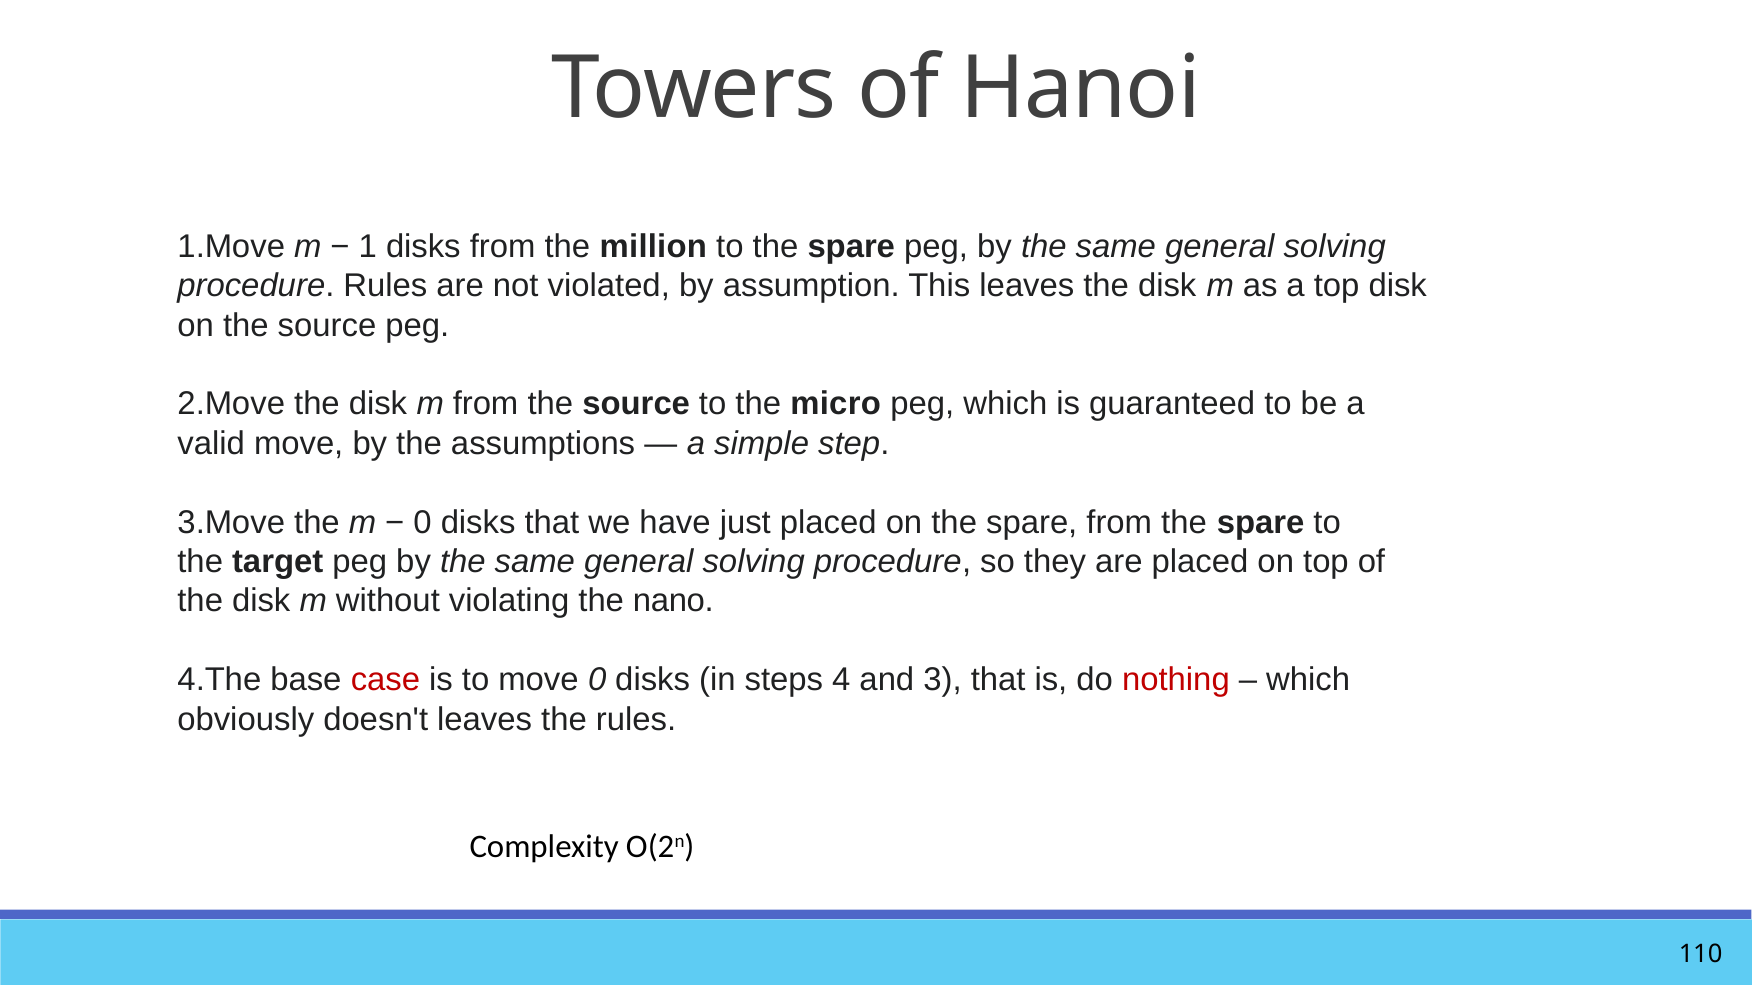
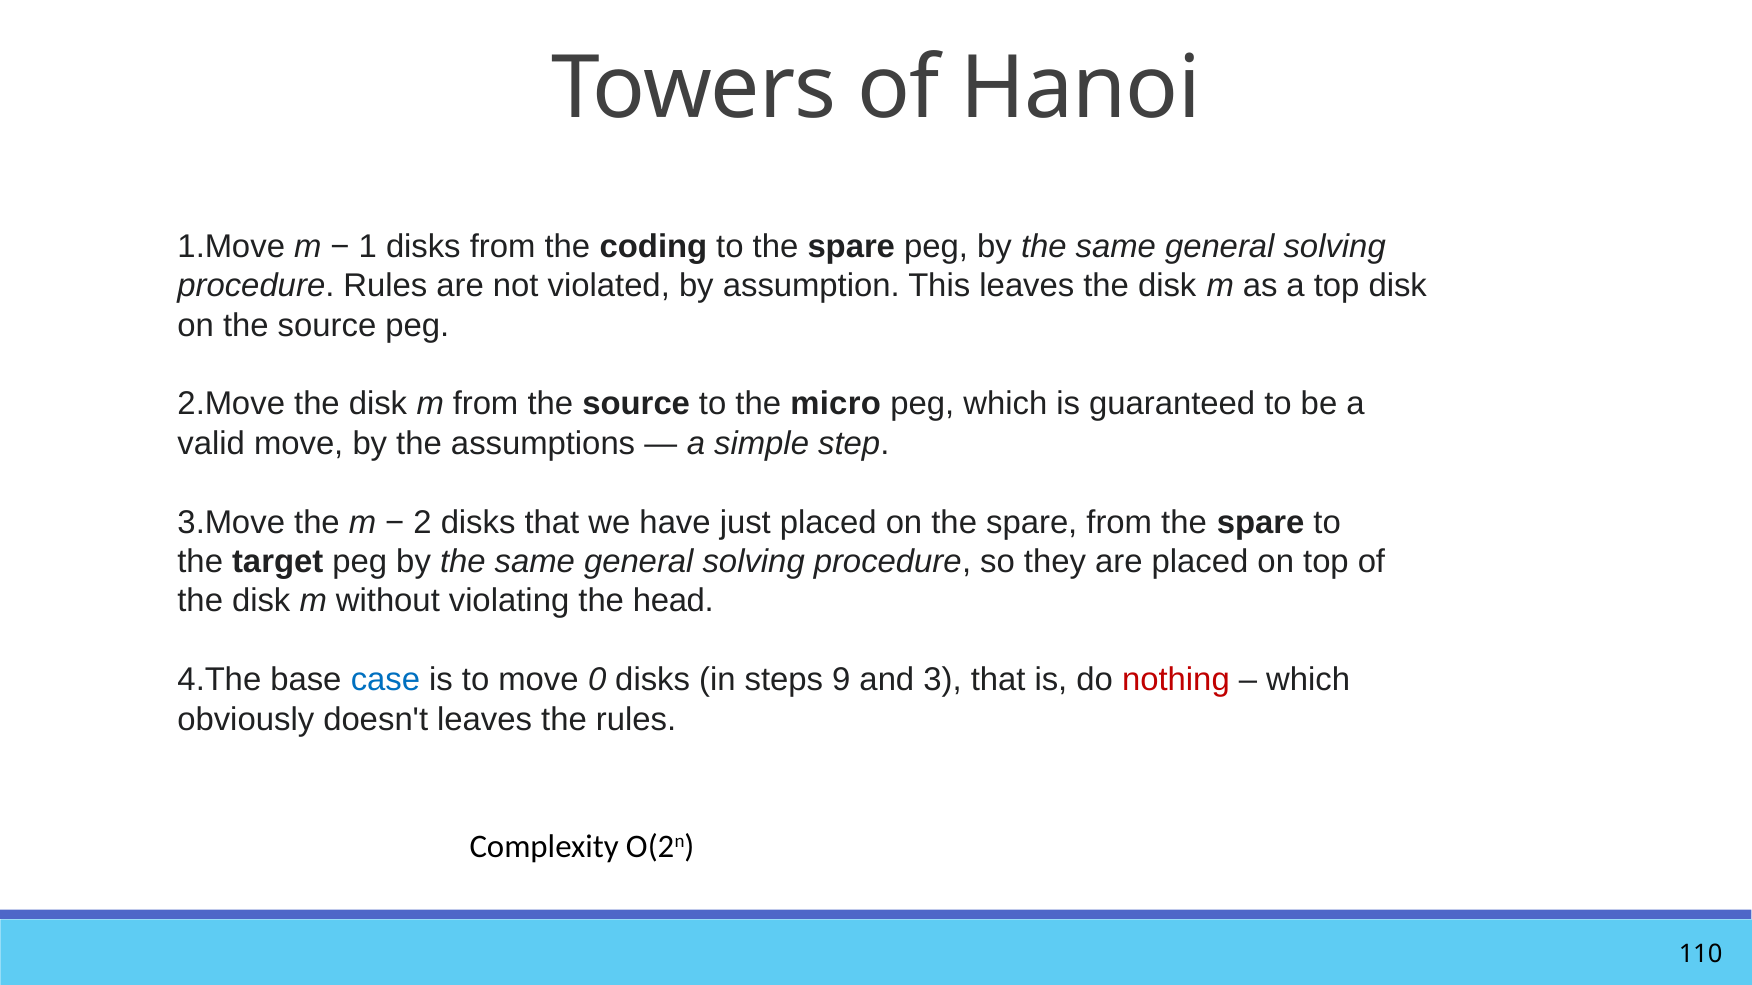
million: million -> coding
0 at (422, 523): 0 -> 2
nano: nano -> head
case colour: red -> blue
4: 4 -> 9
